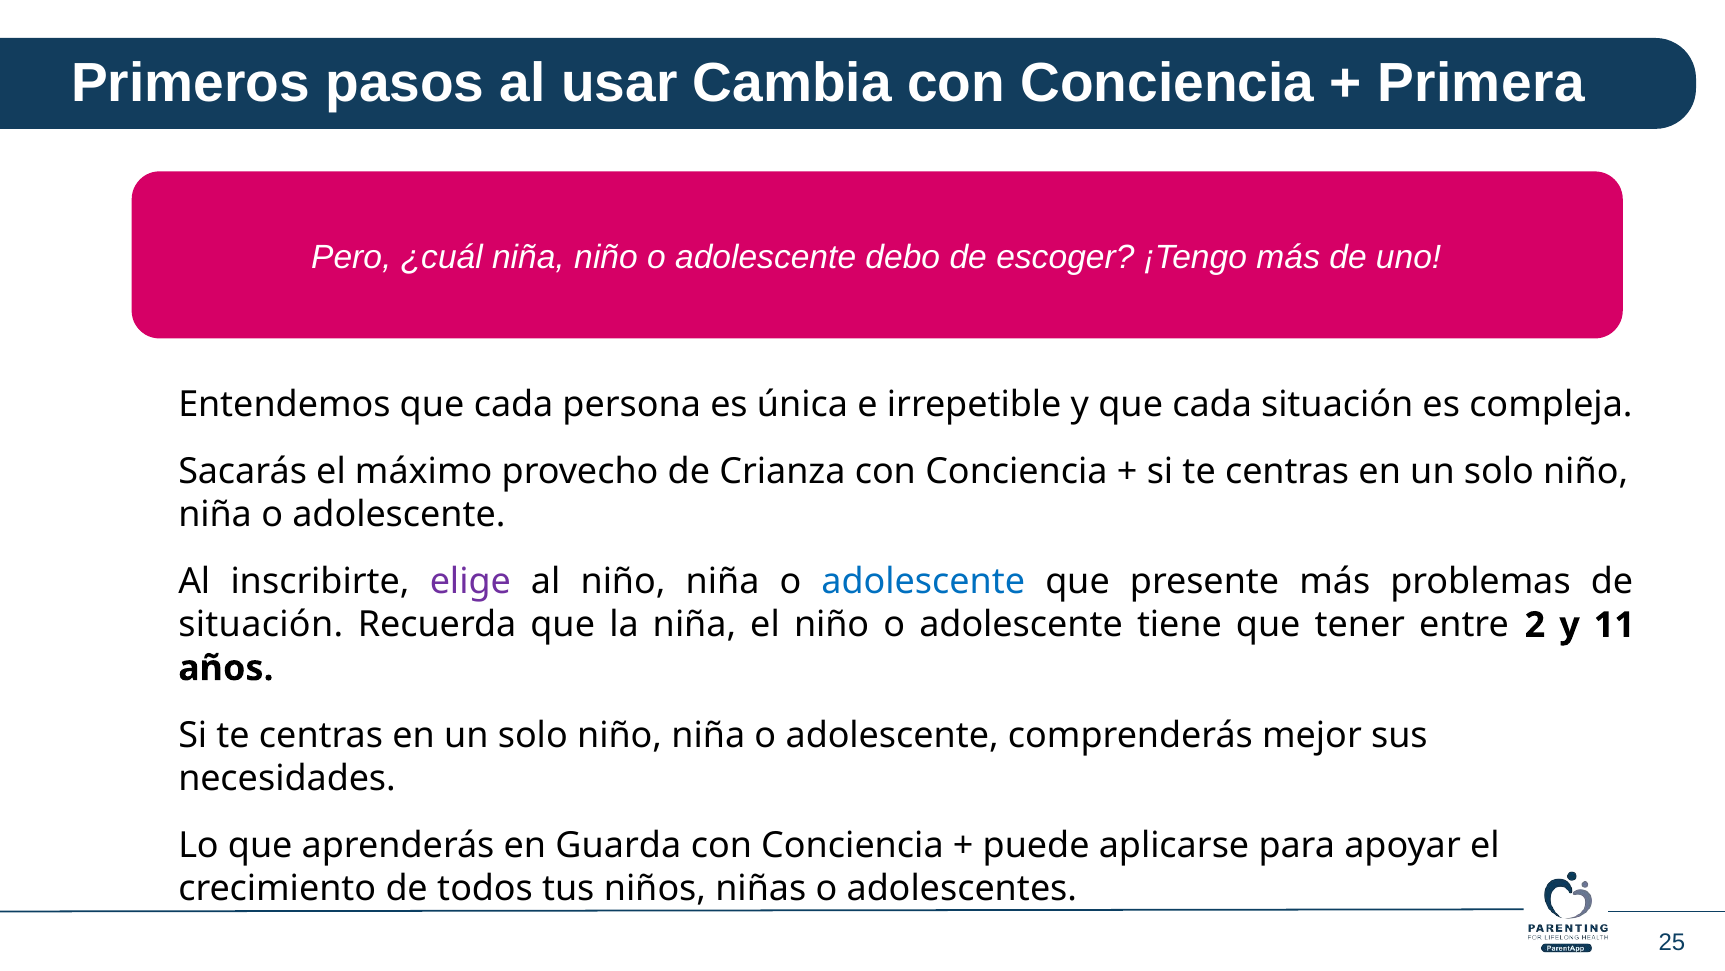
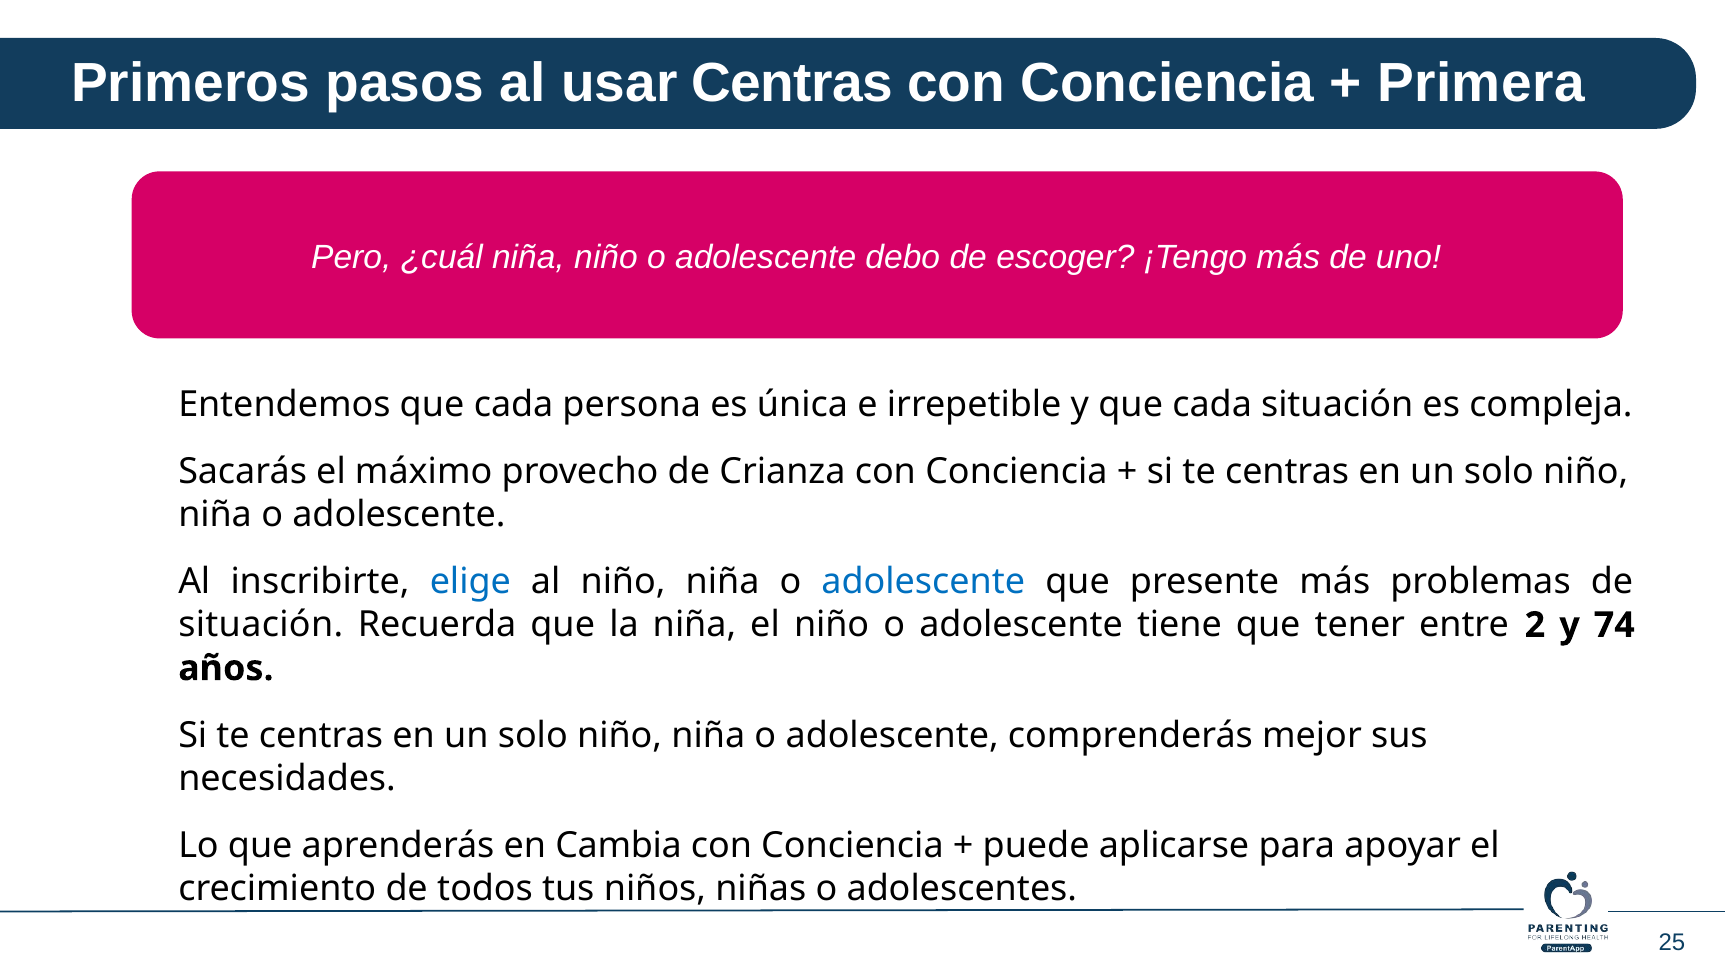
usar Cambia: Cambia -> Centras
elige colour: purple -> blue
11: 11 -> 74
Guarda: Guarda -> Cambia
